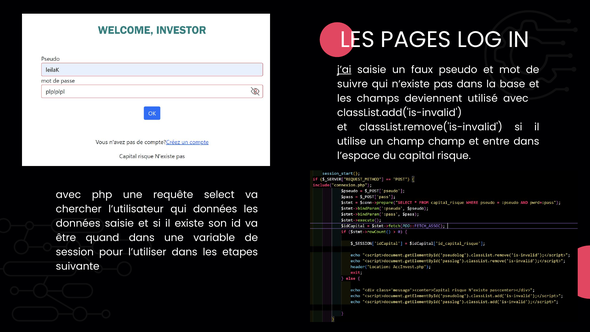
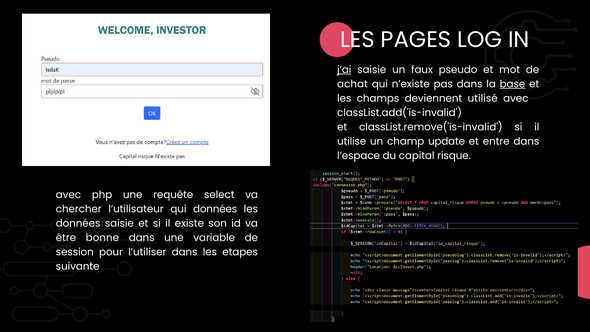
suivre: suivre -> achat
base underline: none -> present
champ champ: champ -> update
quand: quand -> bonne
